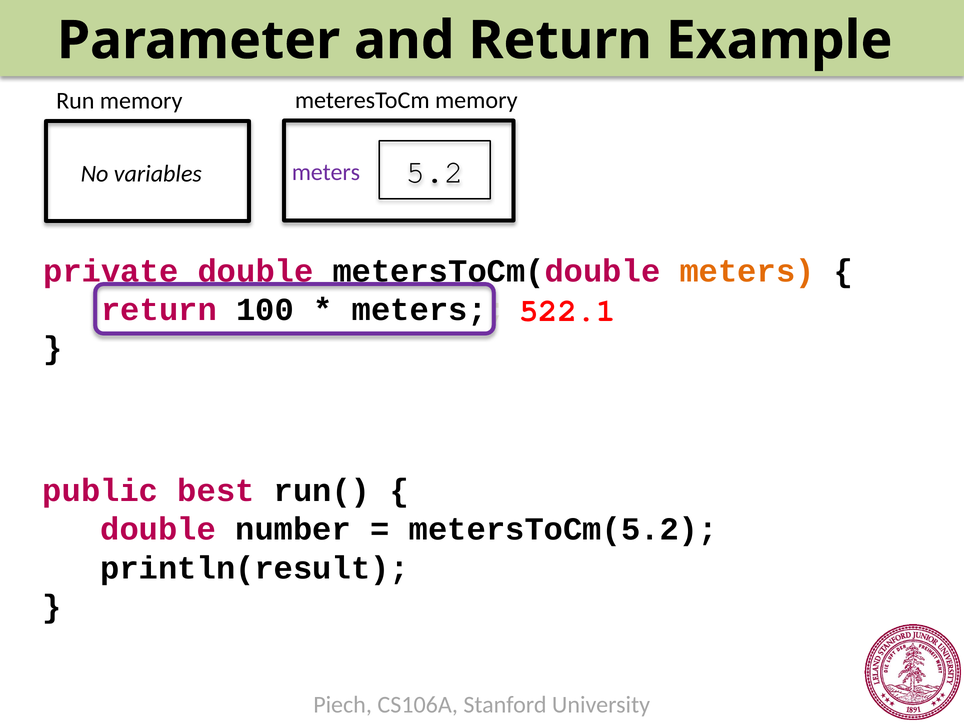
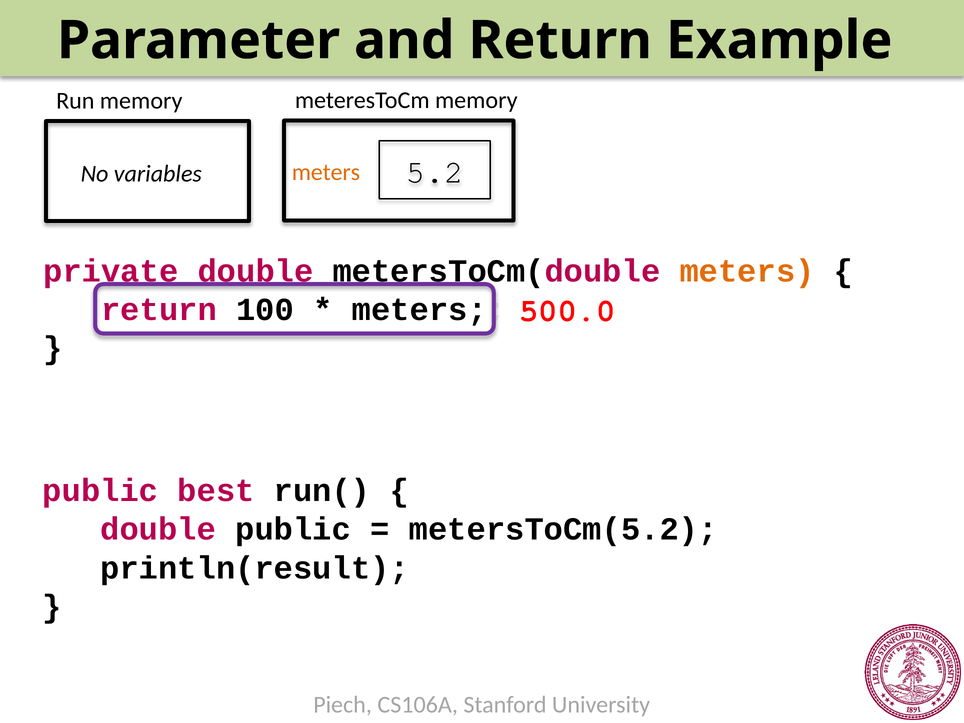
meters at (326, 172) colour: purple -> orange
522.1: 522.1 -> 500.0
double number: number -> public
